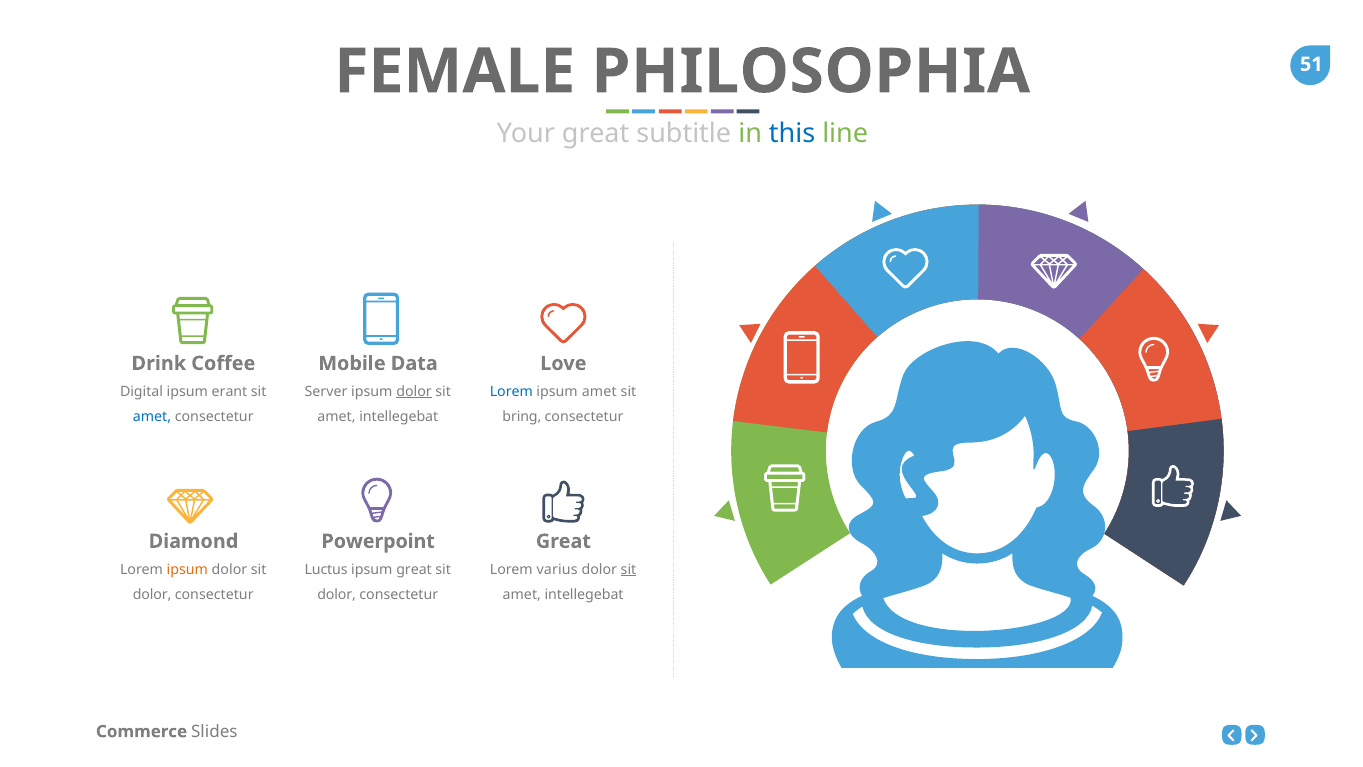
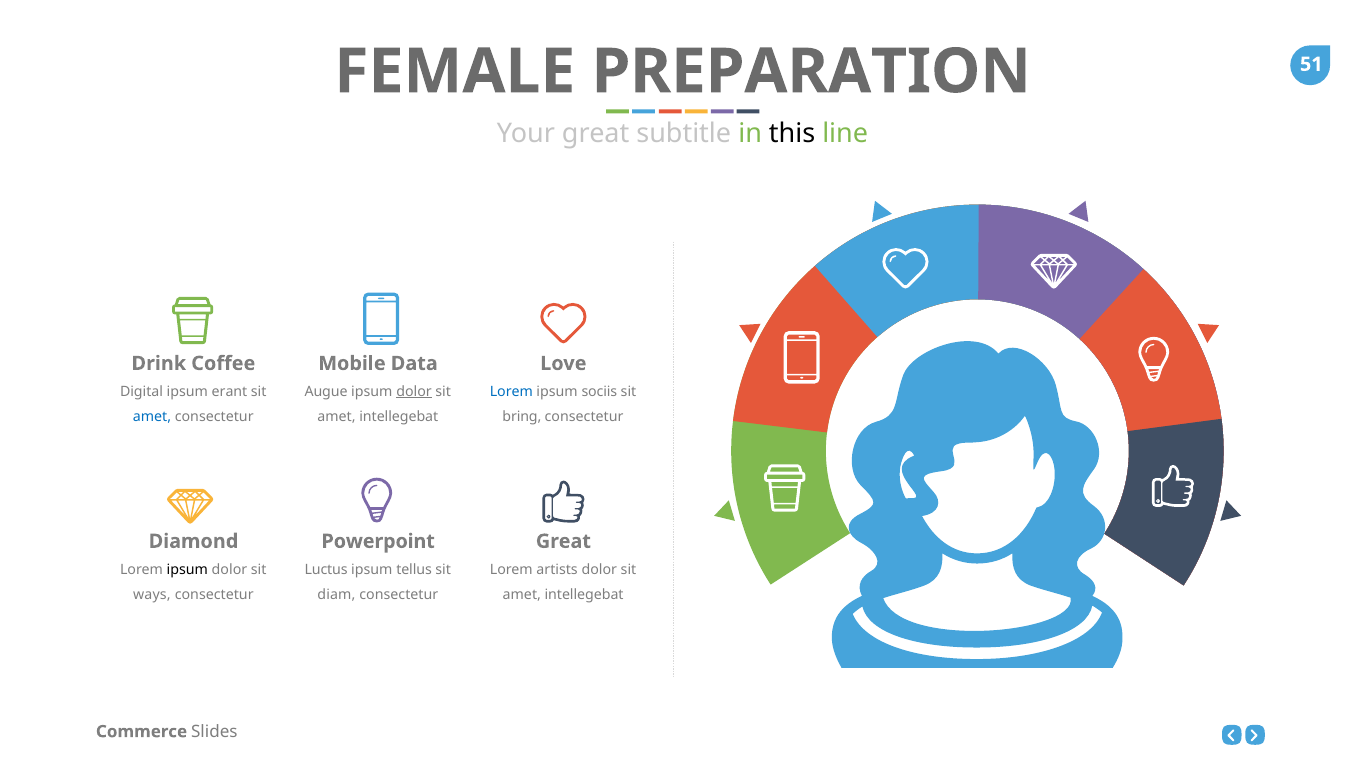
PHILOSOPHIA: PHILOSOPHIA -> PREPARATION
this colour: blue -> black
Server: Server -> Augue
ipsum amet: amet -> sociis
ipsum at (187, 569) colour: orange -> black
ipsum great: great -> tellus
varius: varius -> artists
sit at (629, 569) underline: present -> none
dolor at (152, 595): dolor -> ways
dolor at (337, 595): dolor -> diam
